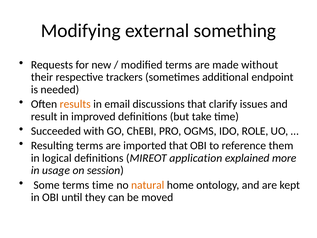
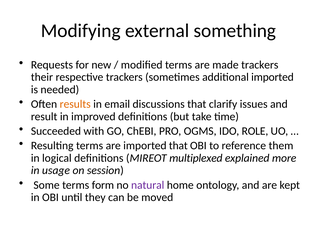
made without: without -> trackers
additional endpoint: endpoint -> imported
application: application -> multiplexed
terms time: time -> form
natural colour: orange -> purple
